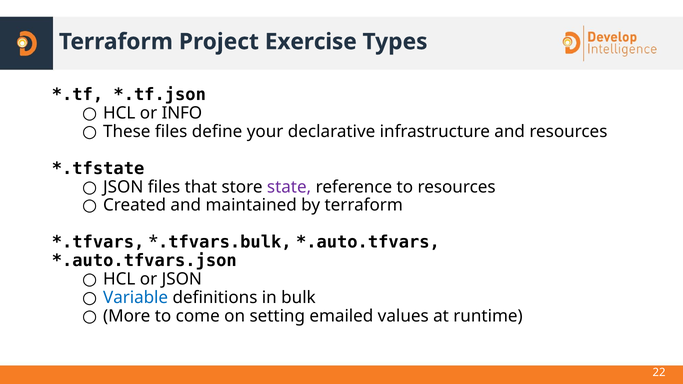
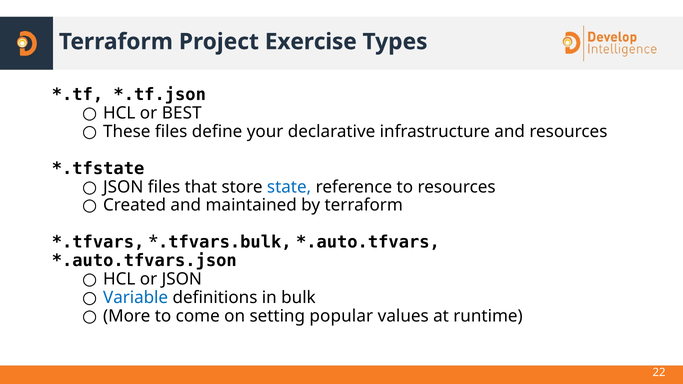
INFO: INFO -> BEST
state colour: purple -> blue
emailed: emailed -> popular
